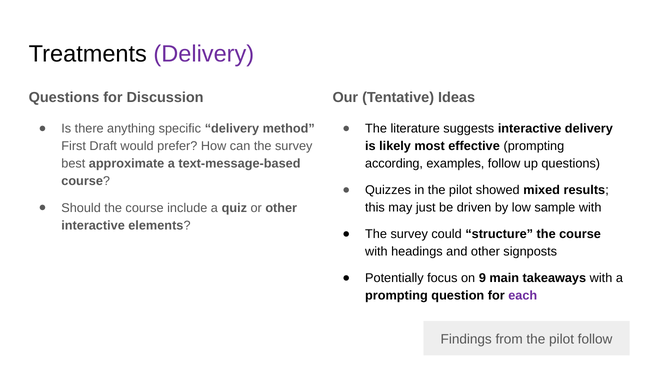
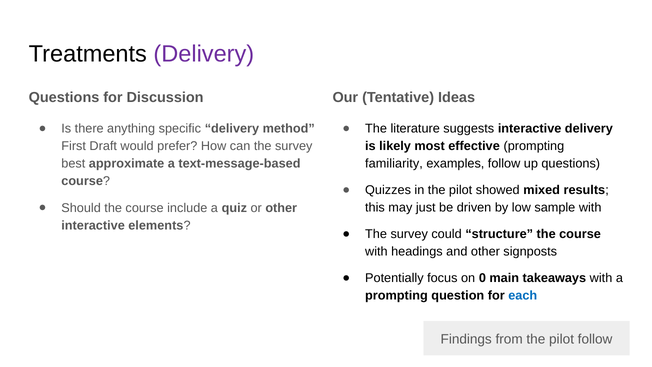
according: according -> familiarity
9: 9 -> 0
each colour: purple -> blue
